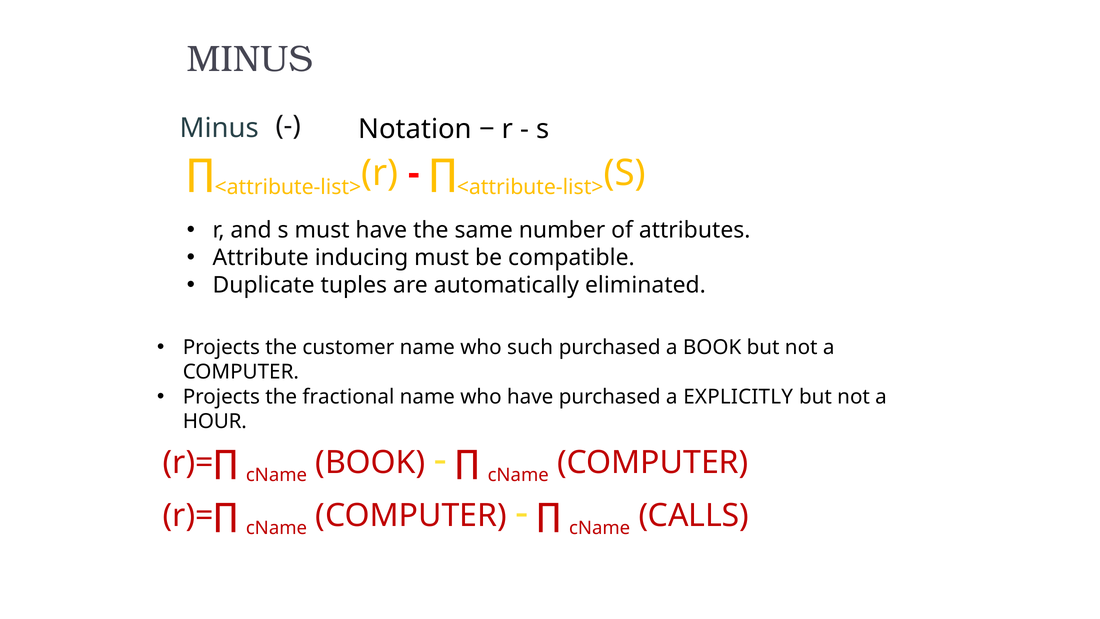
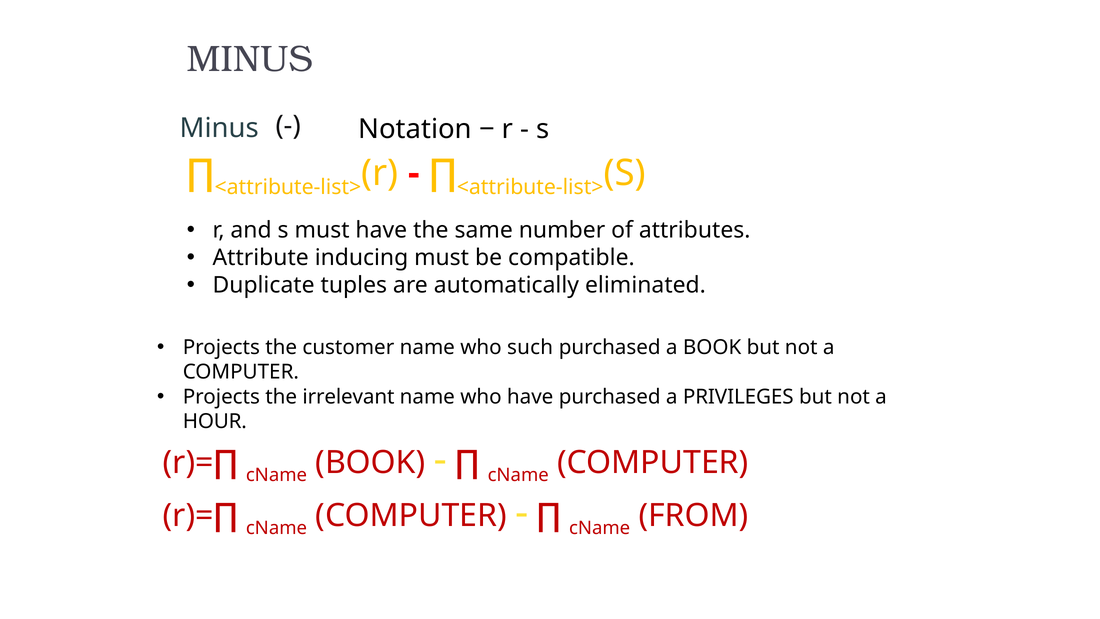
fractional: fractional -> irrelevant
EXPLICITLY: EXPLICITLY -> PRIVILEGES
CALLS: CALLS -> FROM
